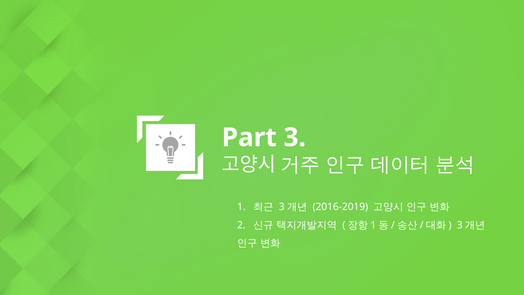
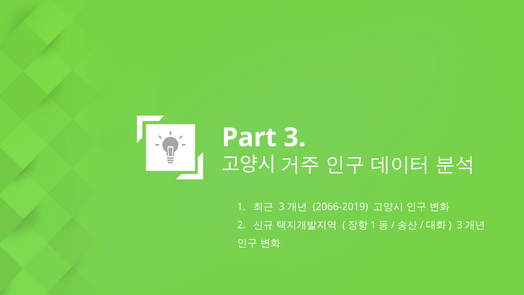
2016-2019: 2016-2019 -> 2066-2019
